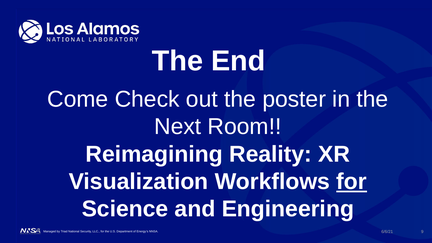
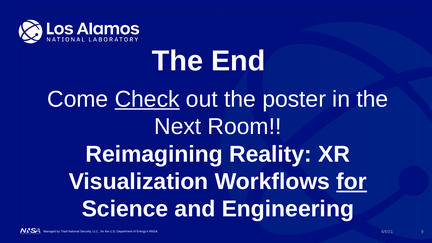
Check underline: none -> present
